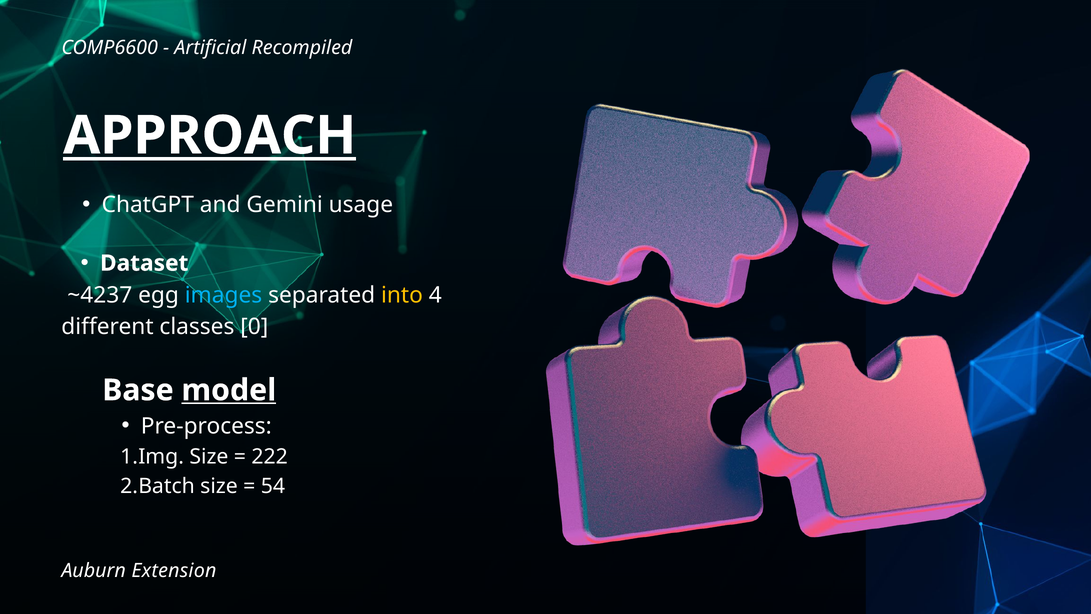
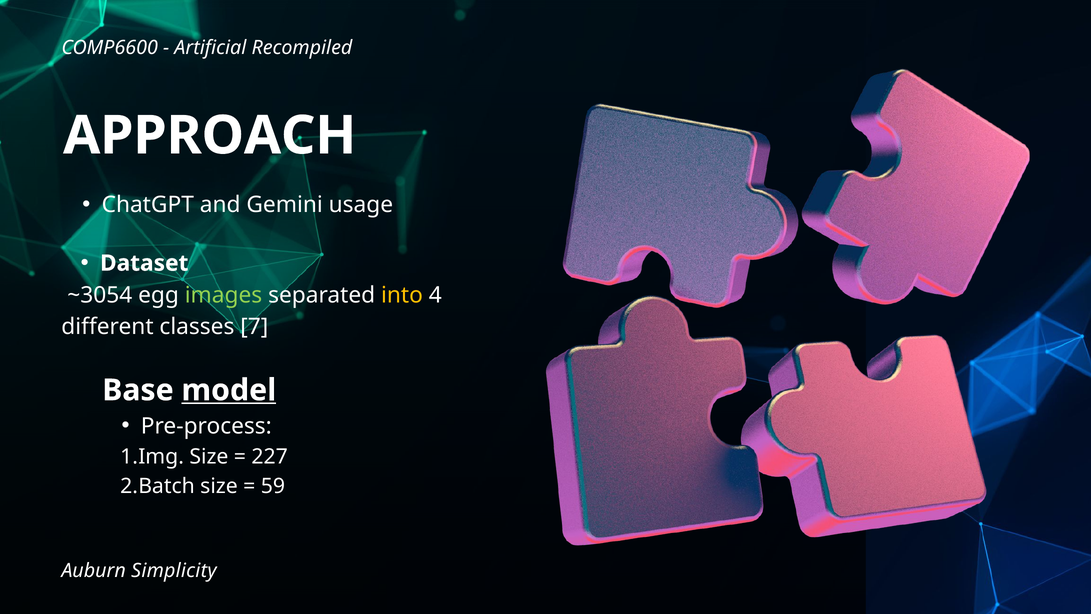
APPROACH underline: present -> none
~4237: ~4237 -> ~3054
images colour: light blue -> light green
0: 0 -> 7
222: 222 -> 227
54: 54 -> 59
Extension: Extension -> Simplicity
